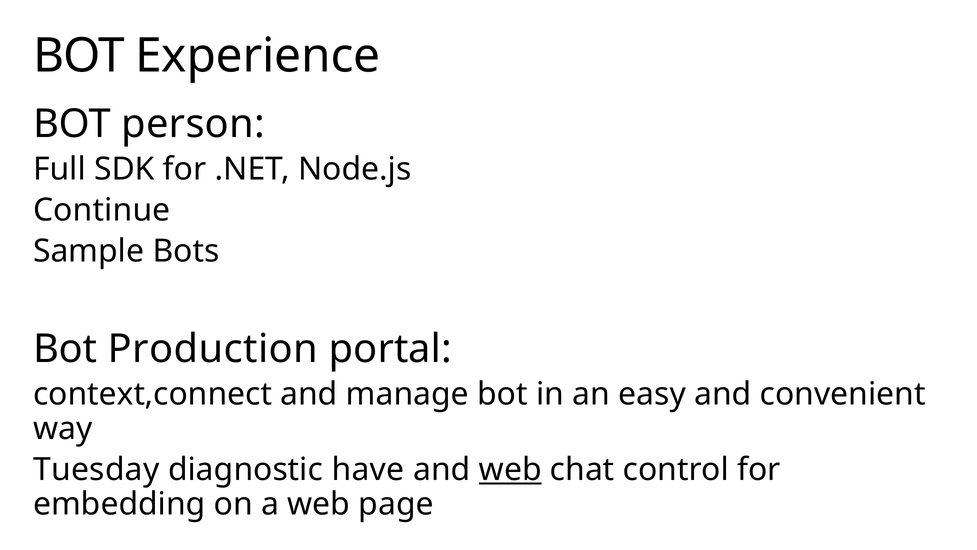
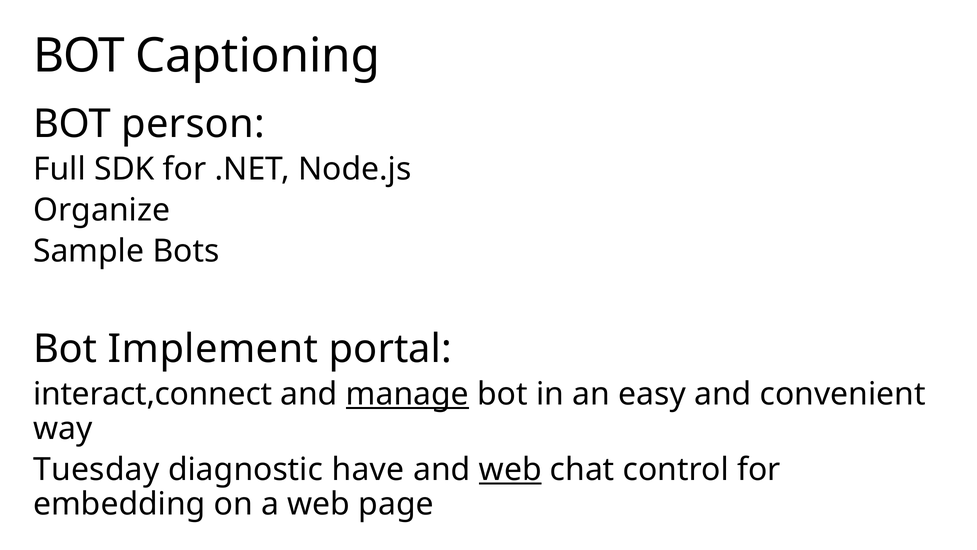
Experience: Experience -> Captioning
Continue: Continue -> Organize
Production: Production -> Implement
context,connect: context,connect -> interact,connect
manage underline: none -> present
